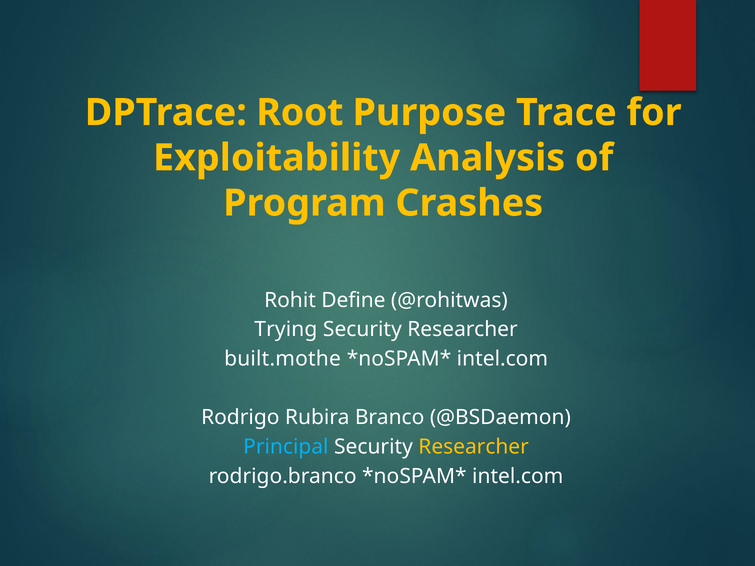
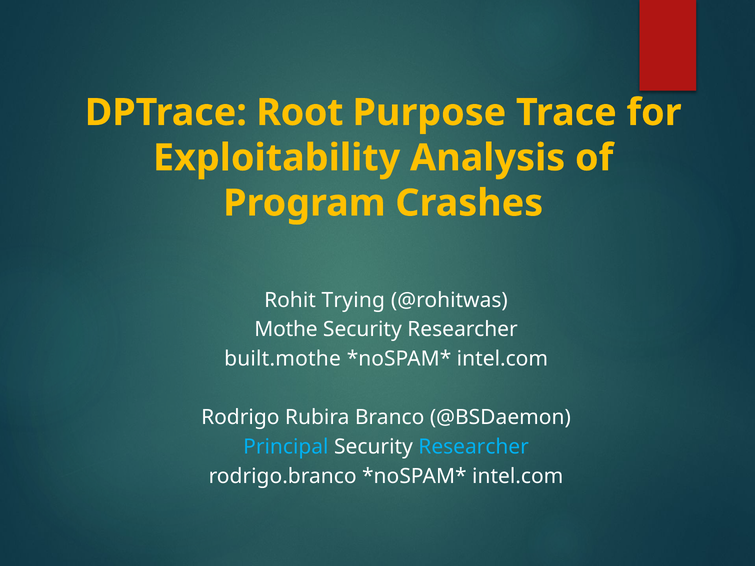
Define: Define -> Trying
Trying: Trying -> Mothe
Researcher at (474, 447) colour: yellow -> light blue
